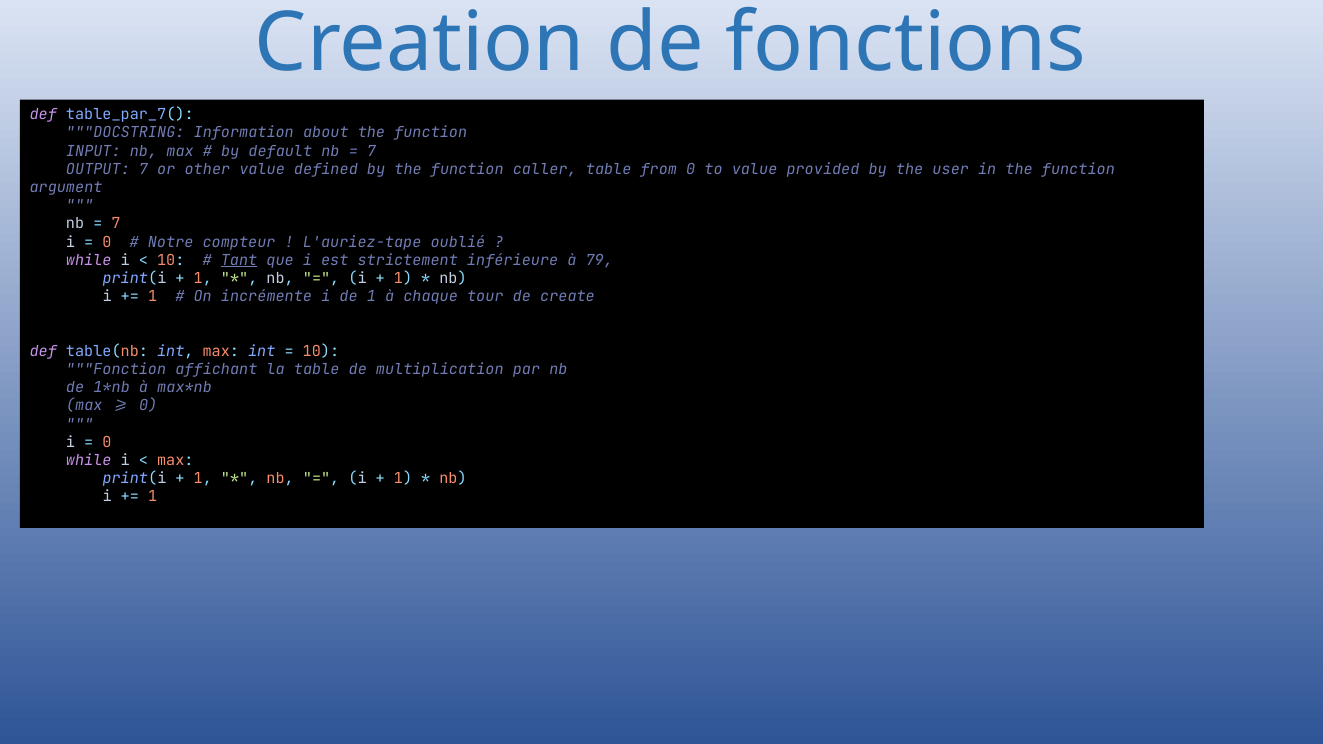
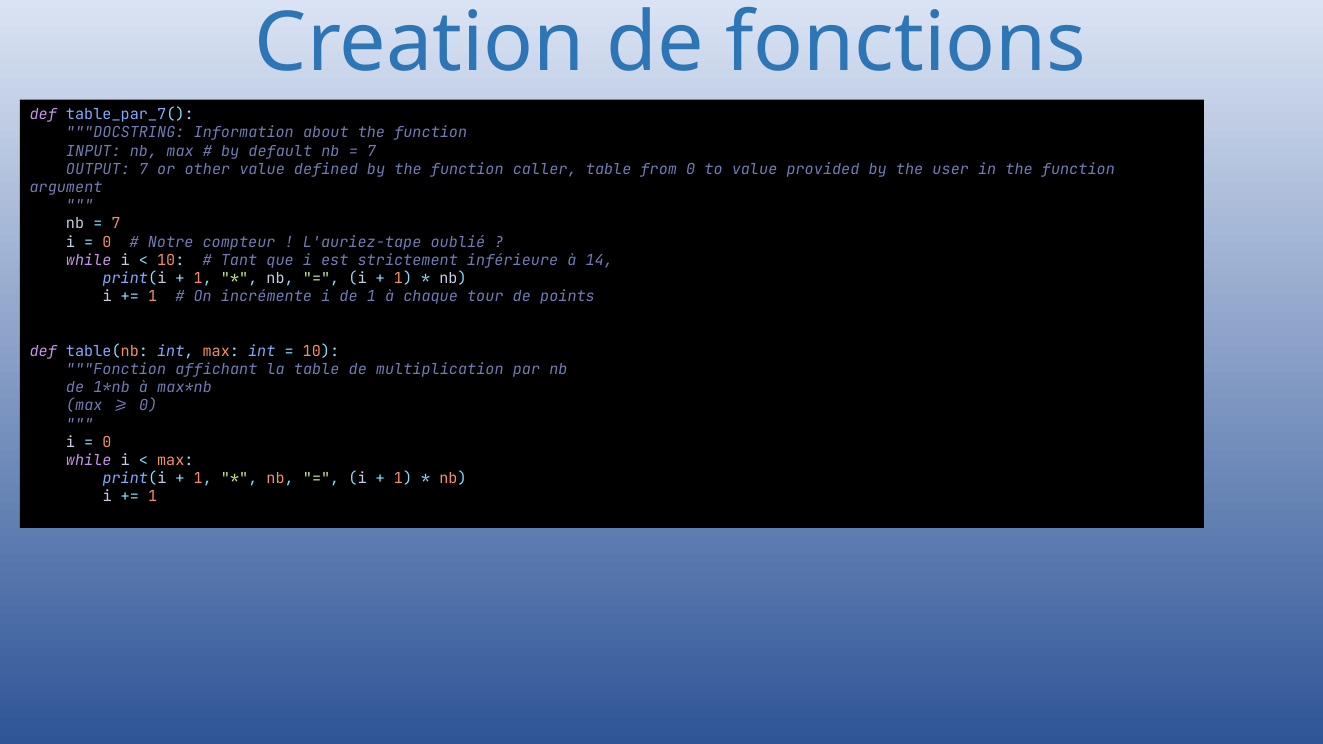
Tant underline: present -> none
79: 79 -> 14
create: create -> points
